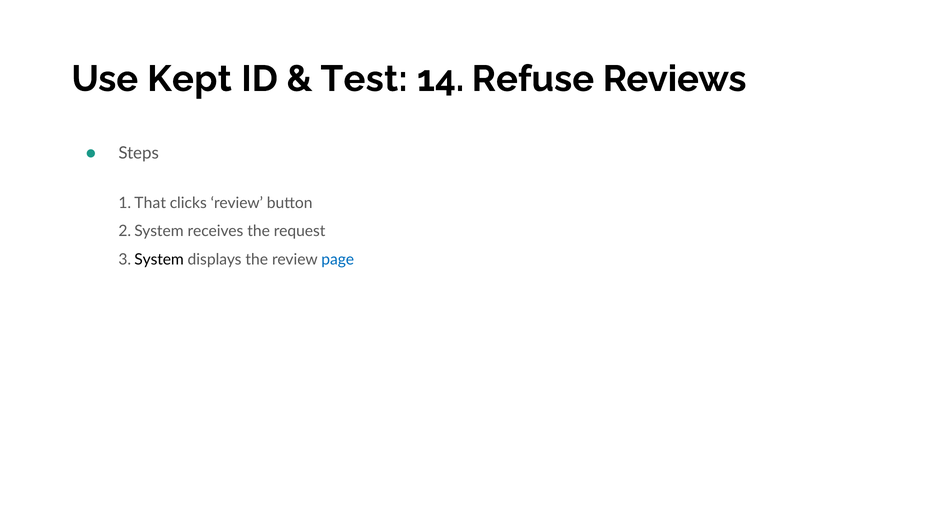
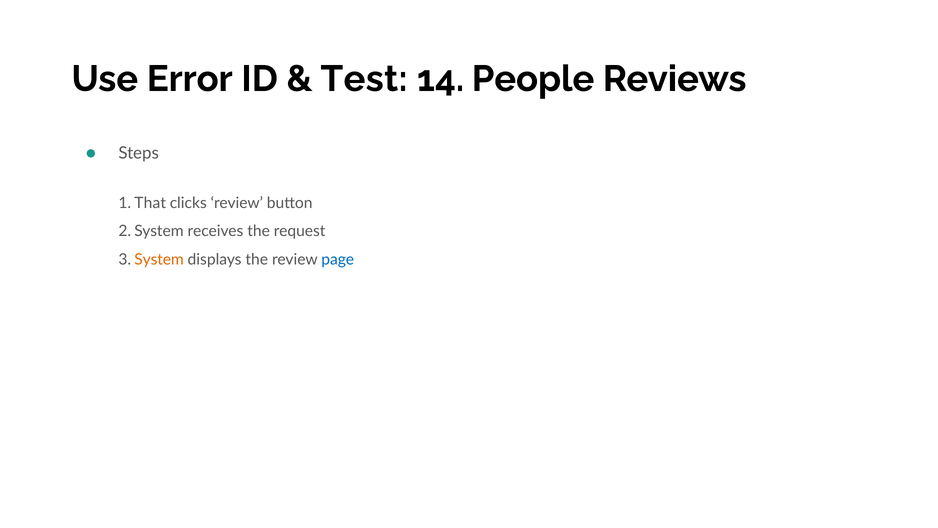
Kept: Kept -> Error
Refuse: Refuse -> People
System at (159, 259) colour: black -> orange
